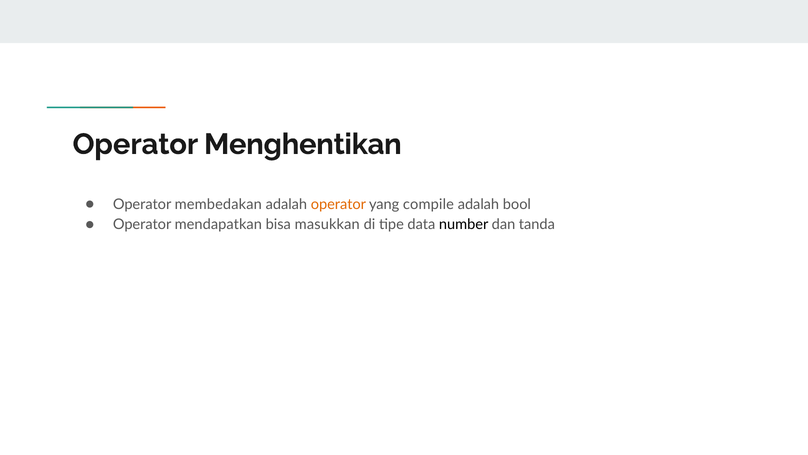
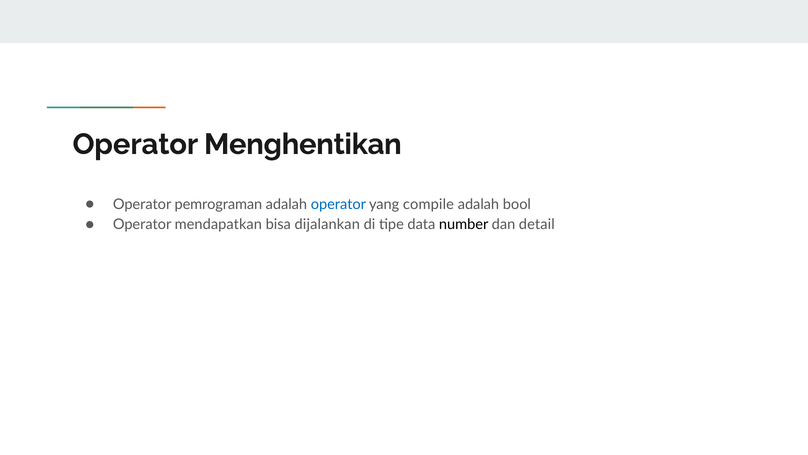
membedakan: membedakan -> pemrograman
operator at (338, 204) colour: orange -> blue
masukkan: masukkan -> dijalankan
tanda: tanda -> detail
